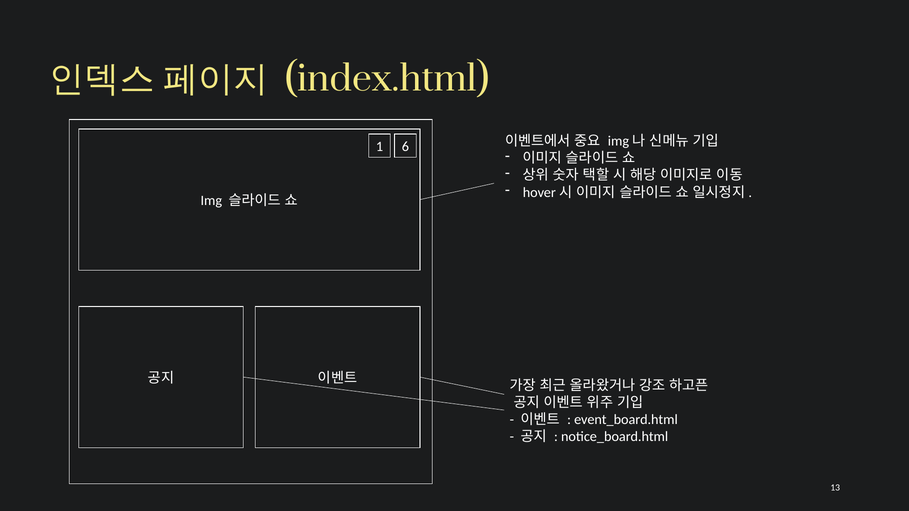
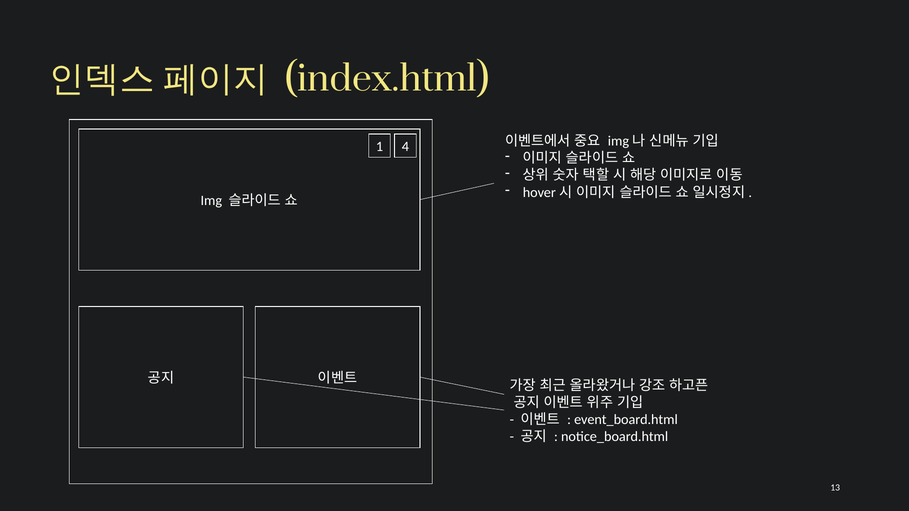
6: 6 -> 4
